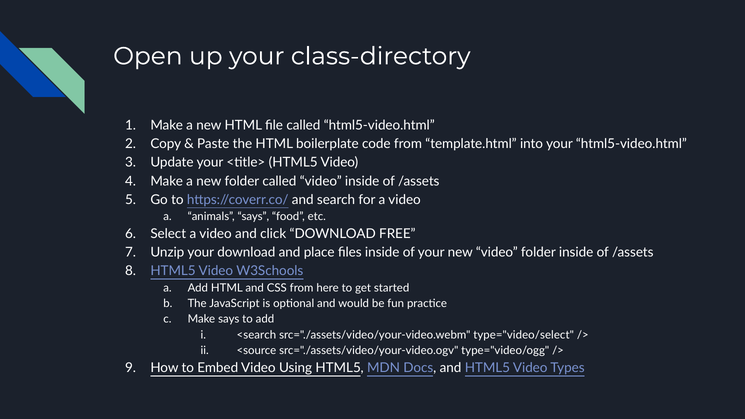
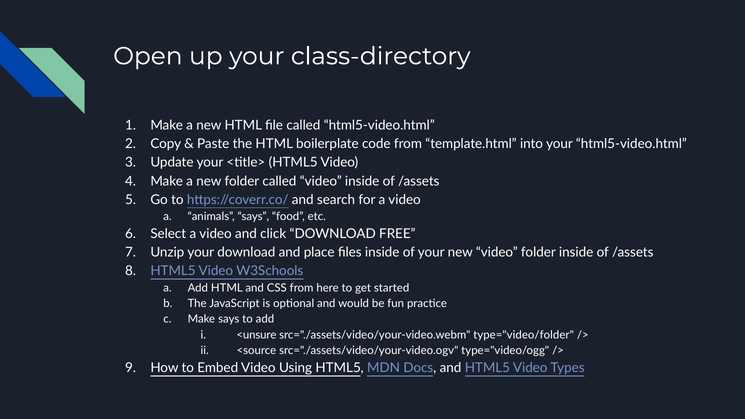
<search: <search -> <unsure
type="video/select: type="video/select -> type="video/folder
